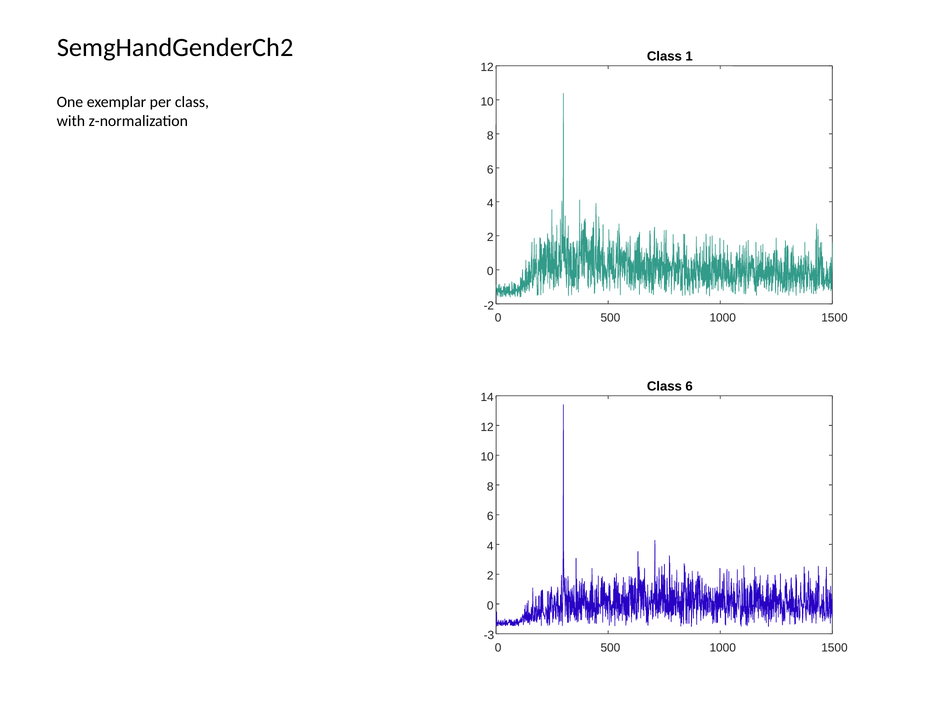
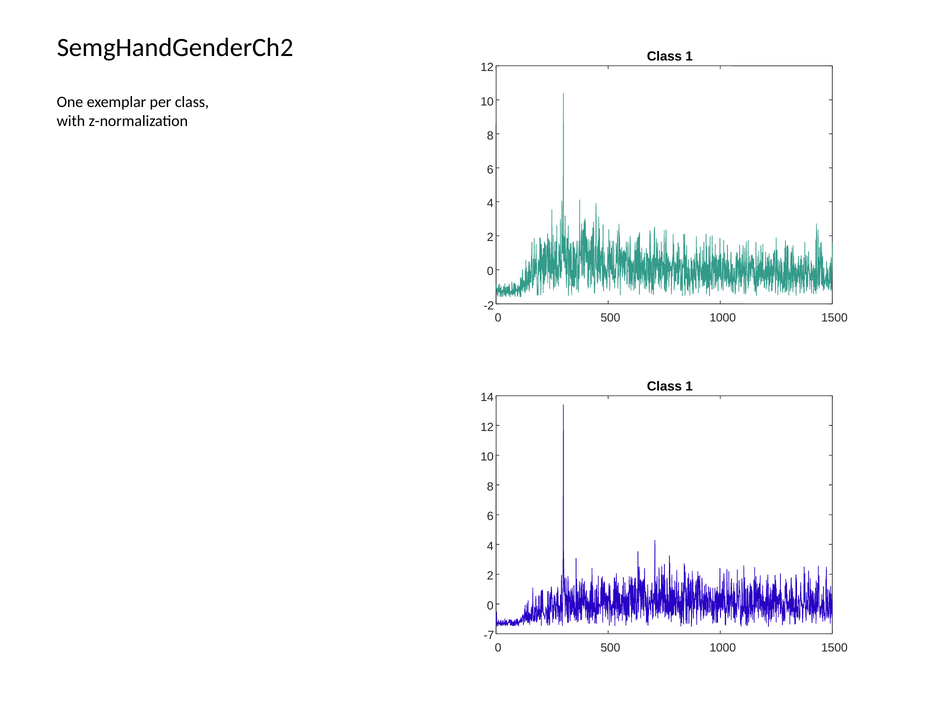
6 at (689, 386): 6 -> 1
-3: -3 -> -7
